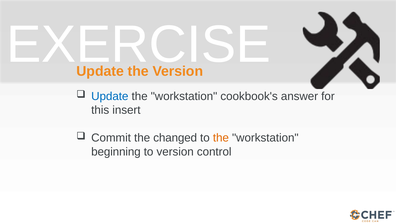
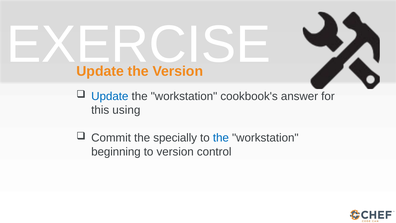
insert: insert -> using
changed: changed -> specially
the at (221, 138) colour: orange -> blue
